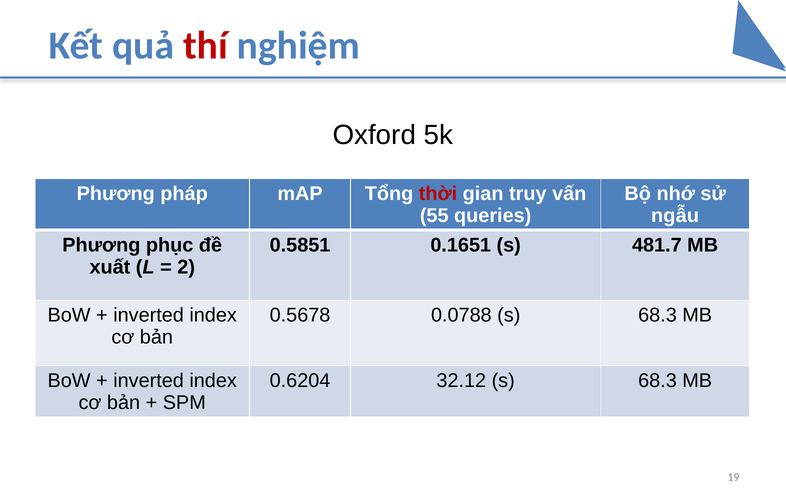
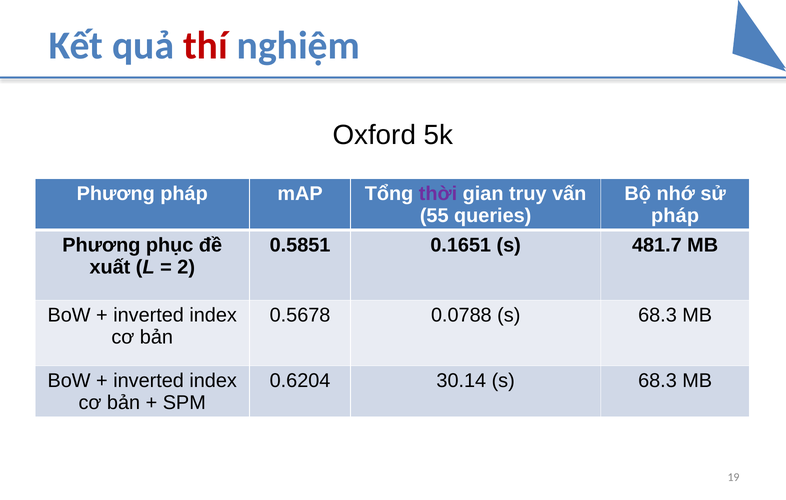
thời colour: red -> purple
ngẫu at (675, 216): ngẫu -> pháp
32.12: 32.12 -> 30.14
